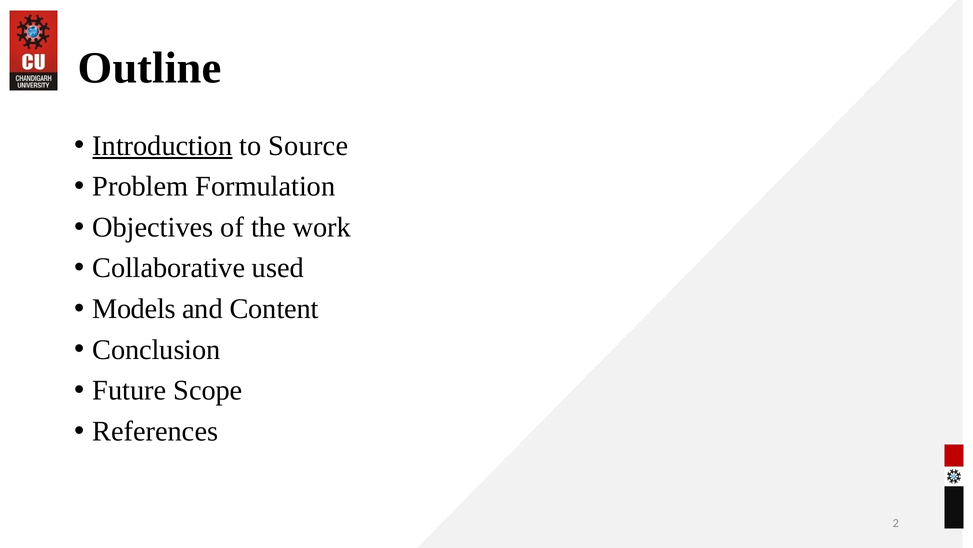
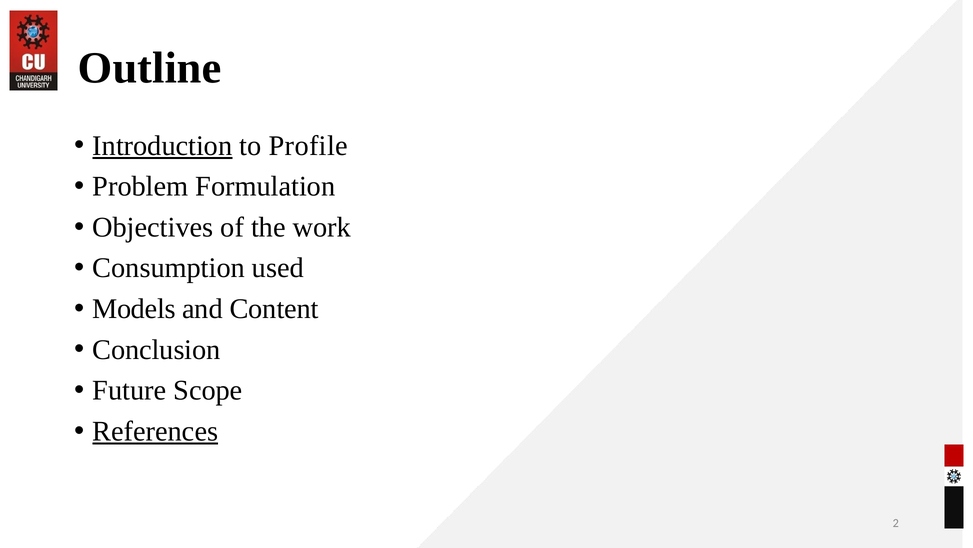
Source: Source -> Profile
Collaborative: Collaborative -> Consumption
References underline: none -> present
